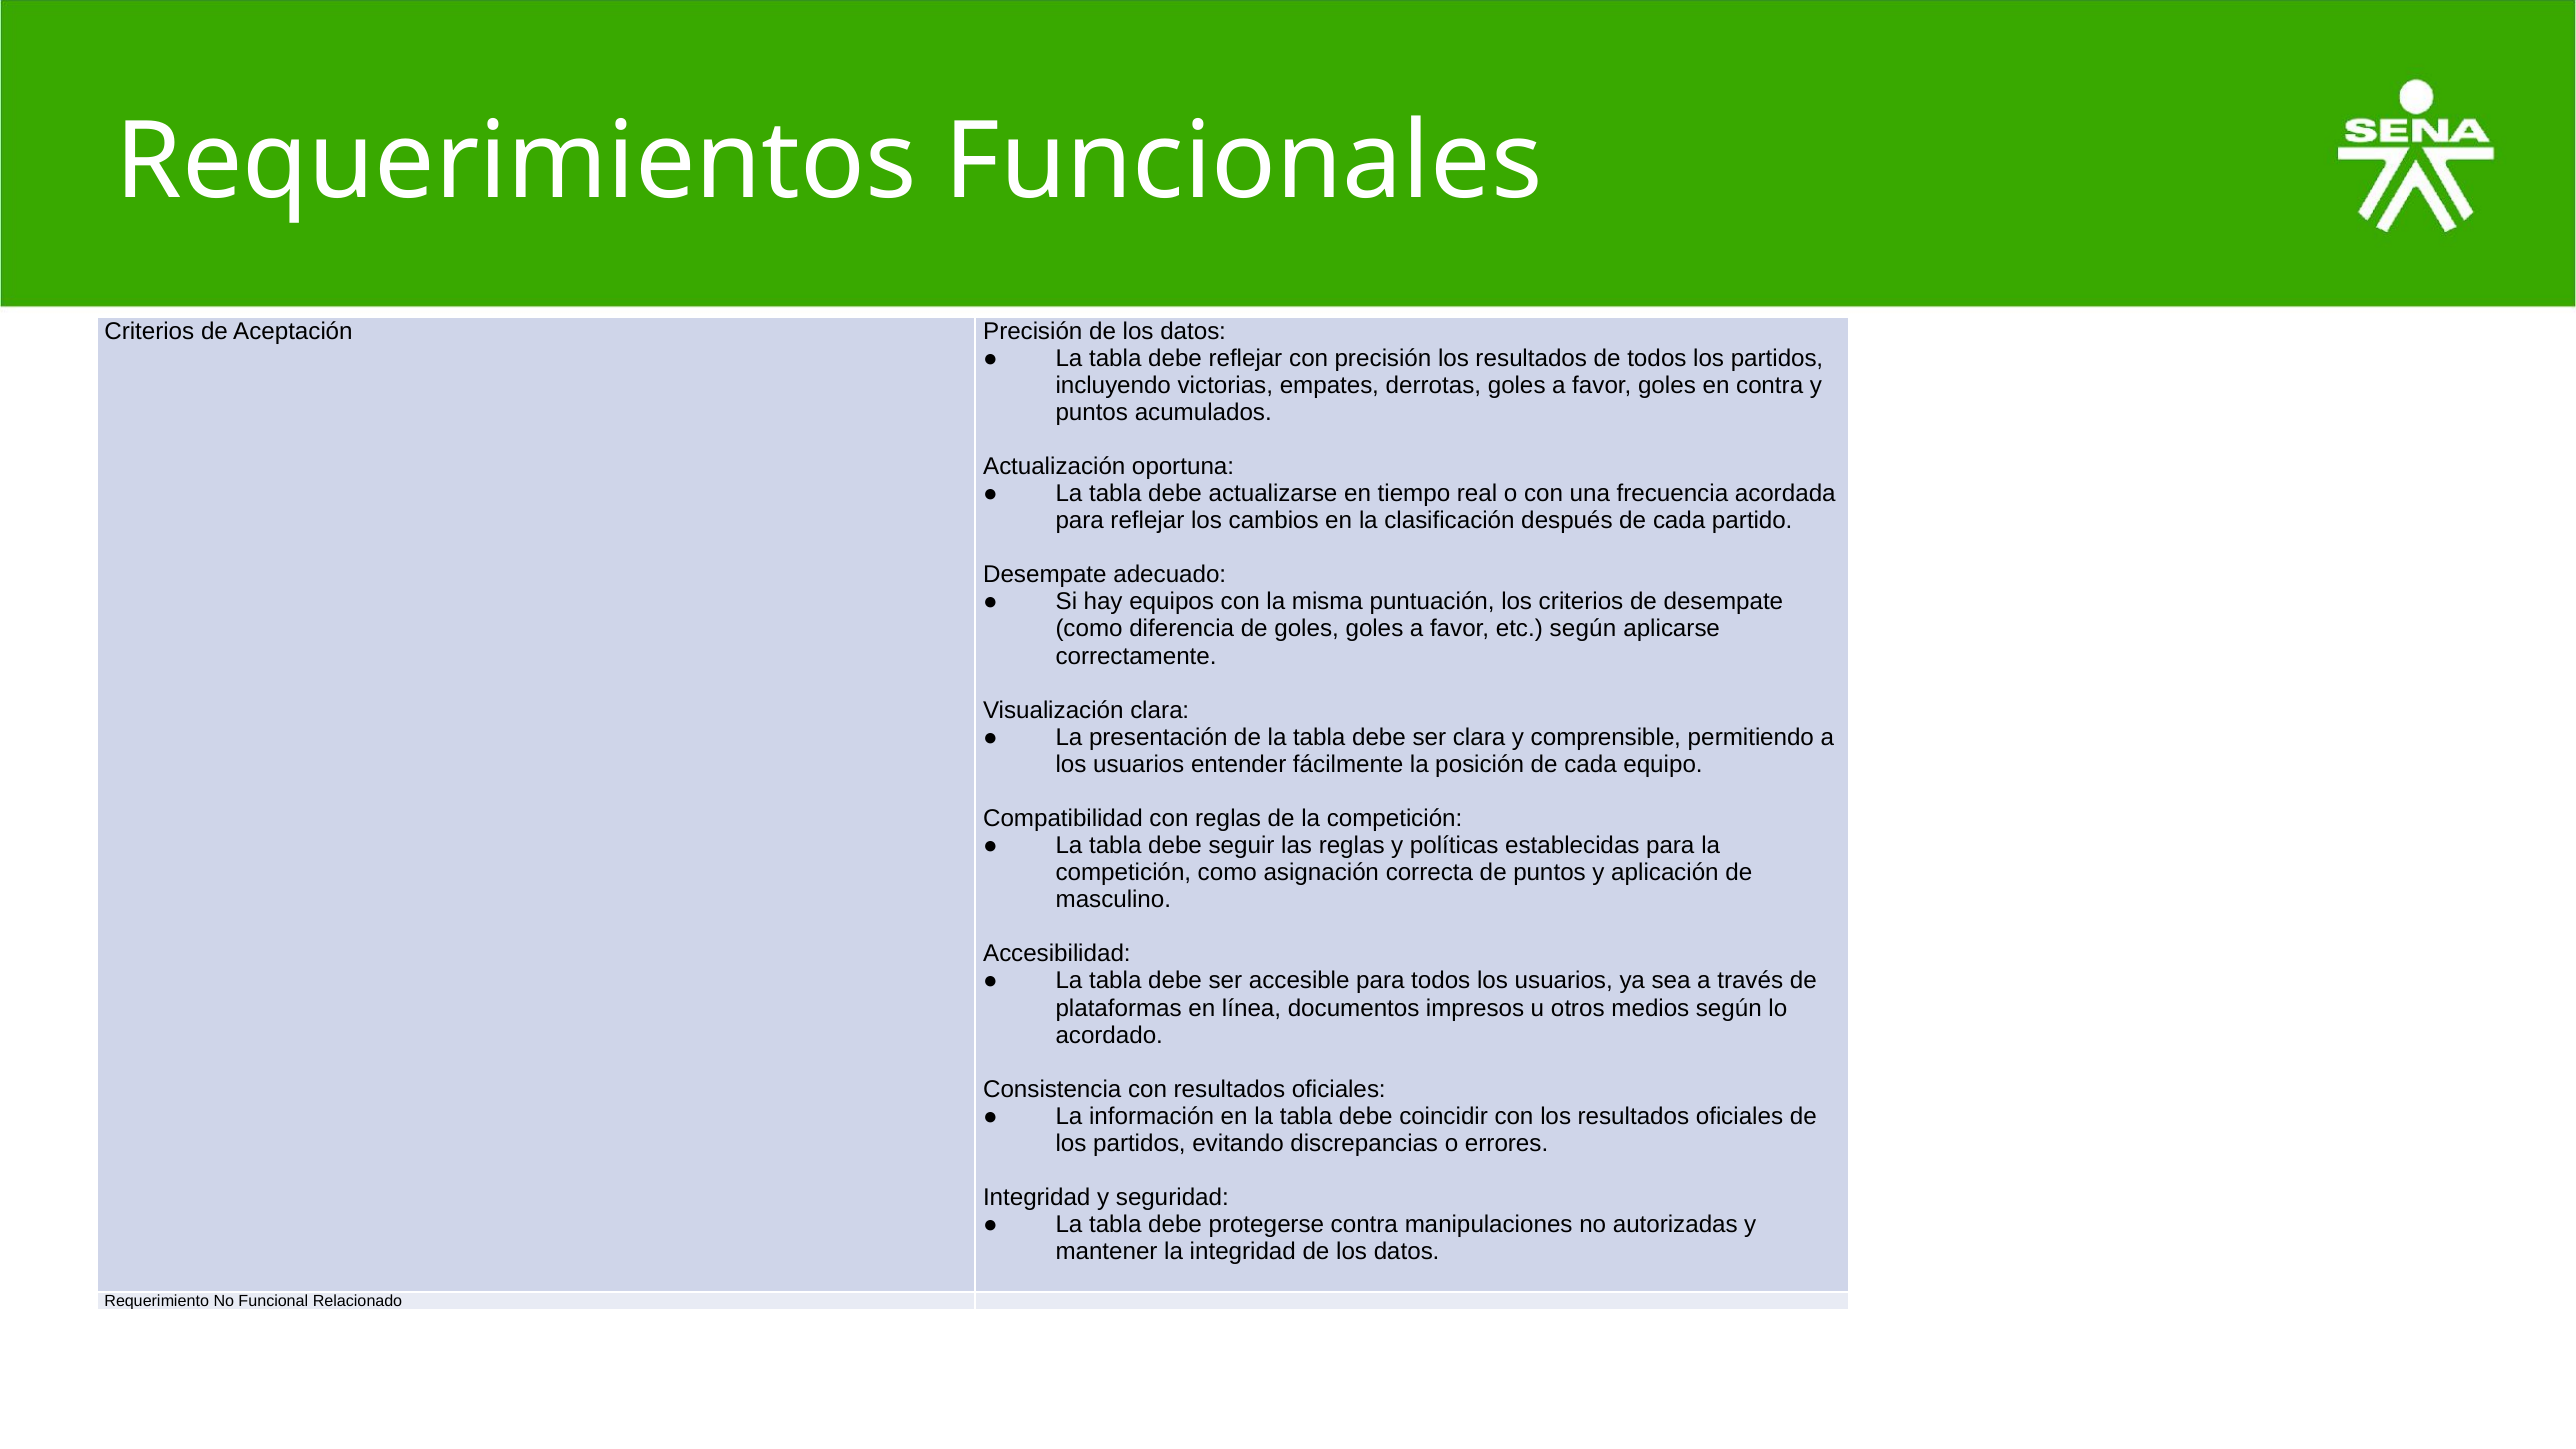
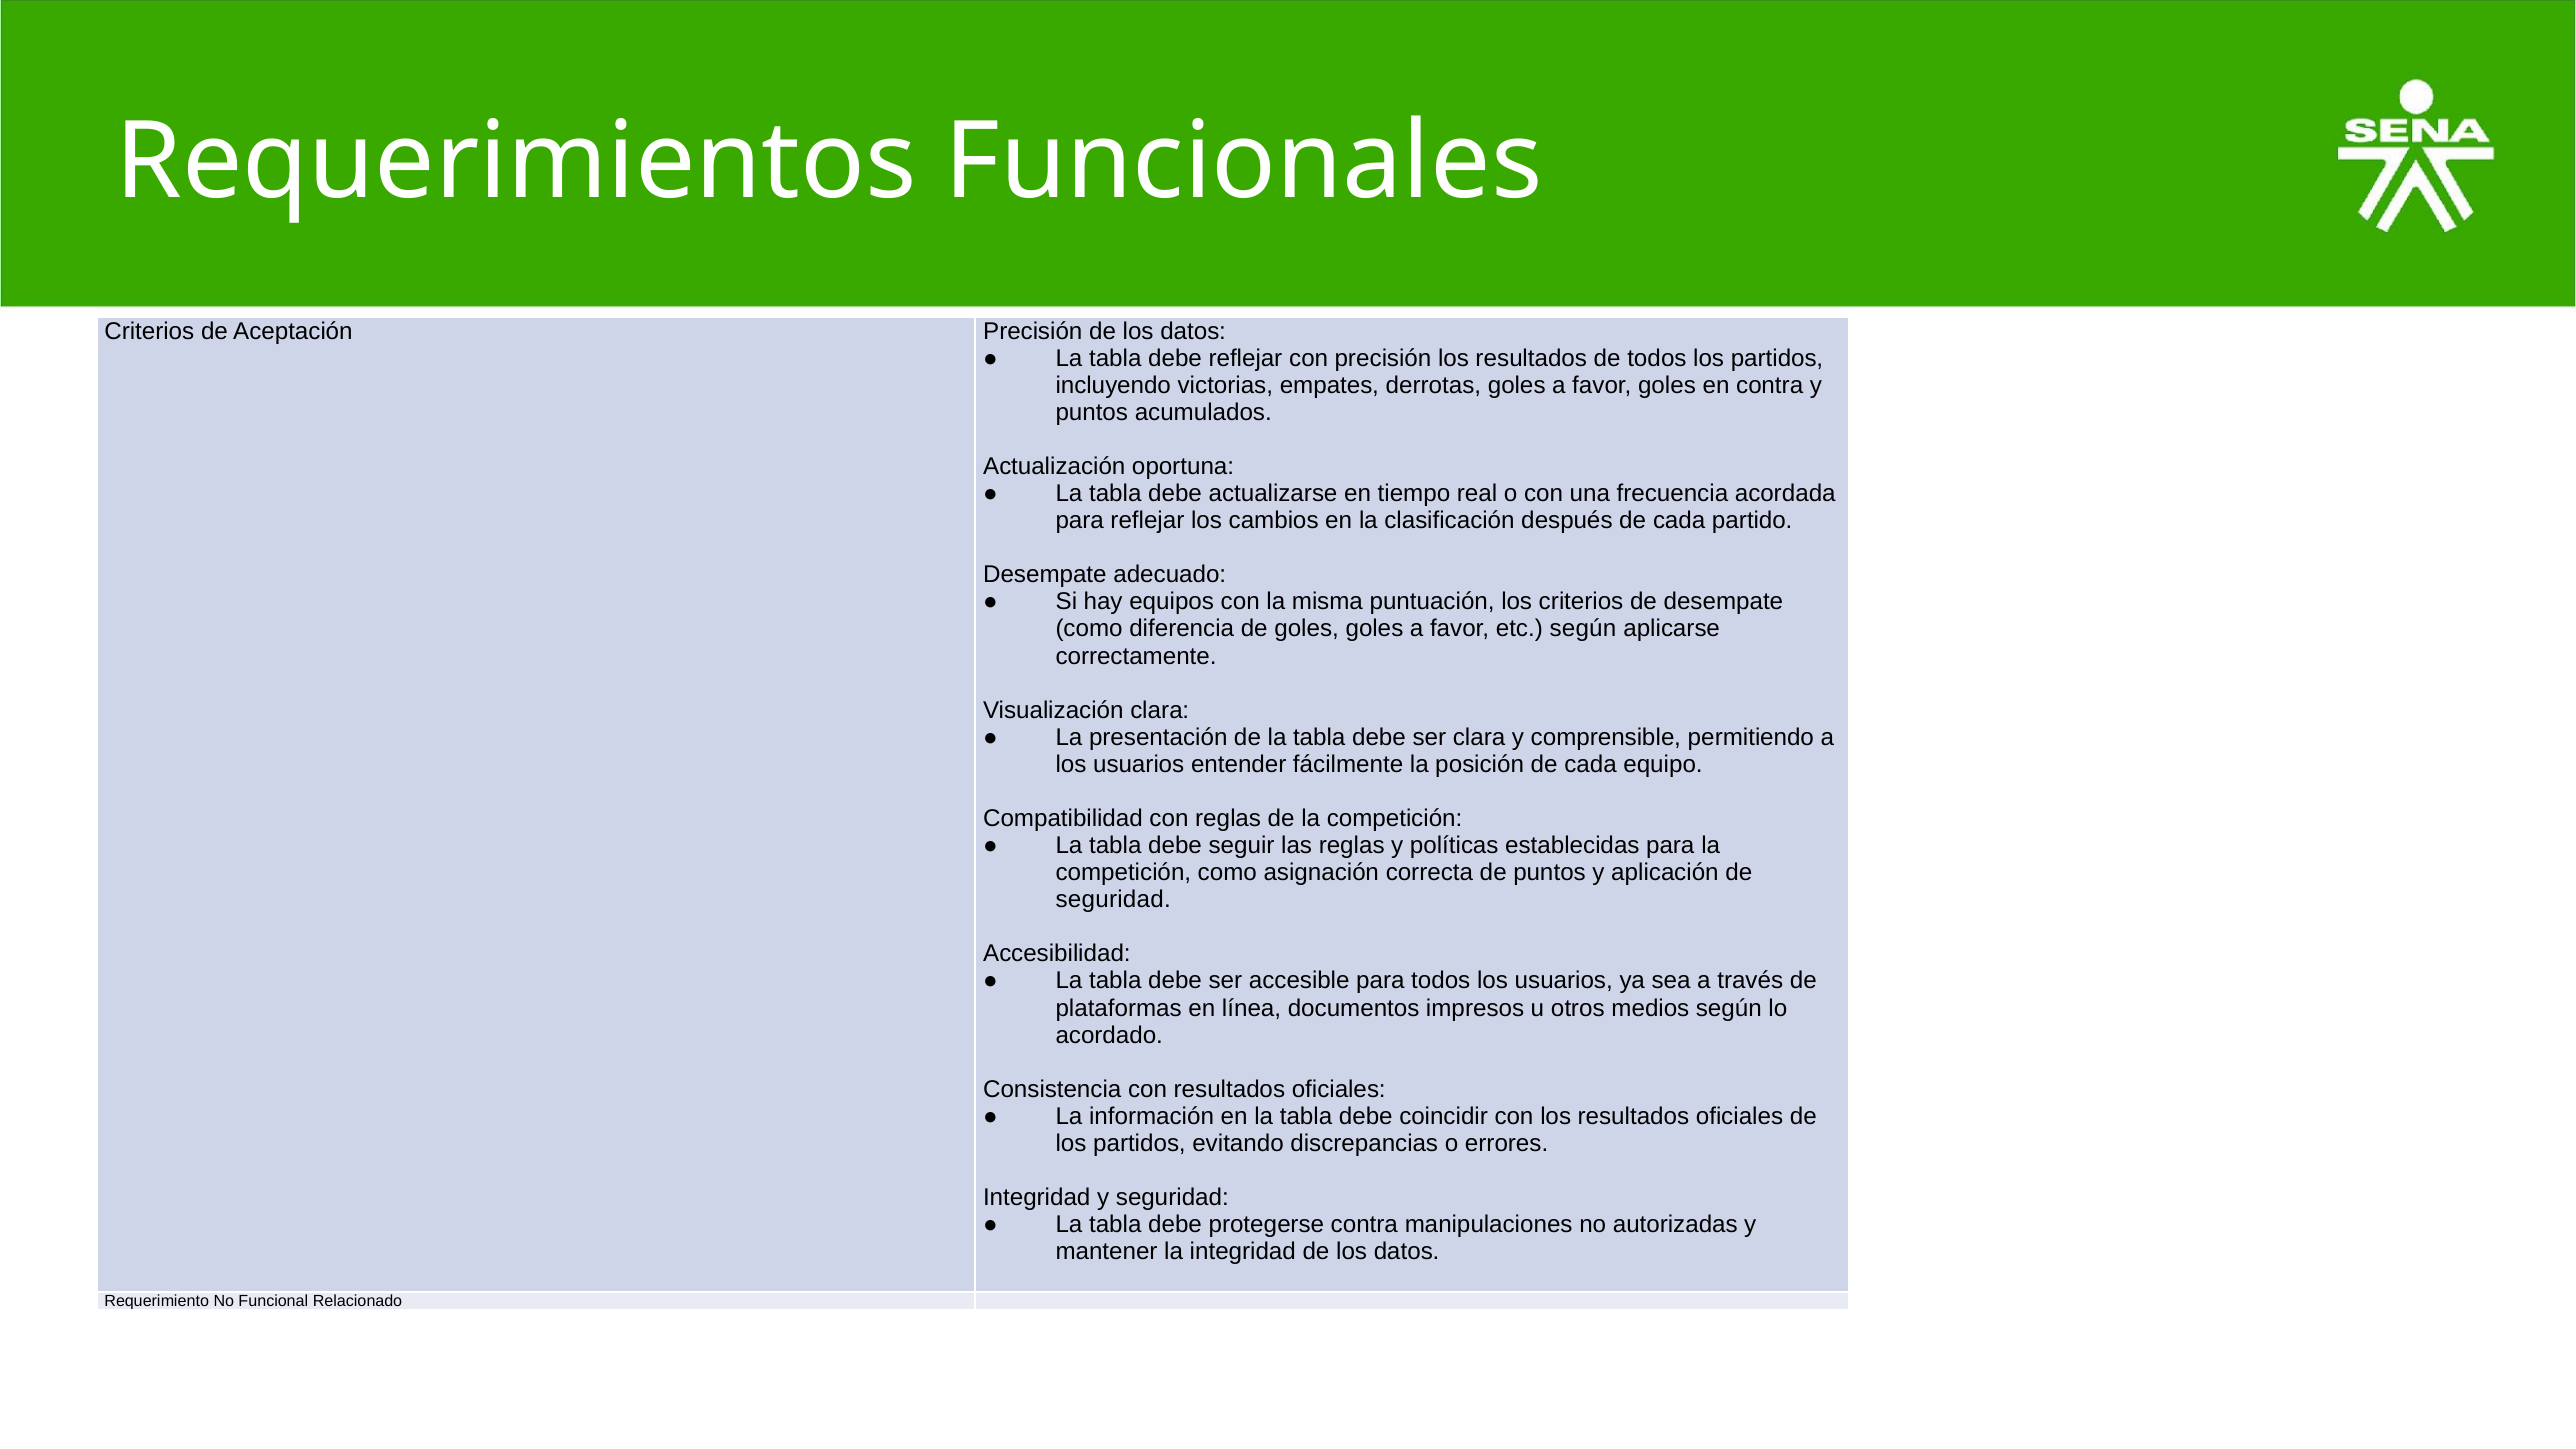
masculino at (1113, 900): masculino -> seguridad
